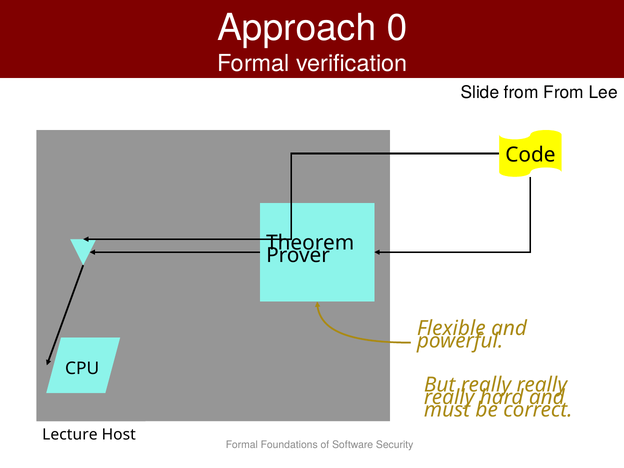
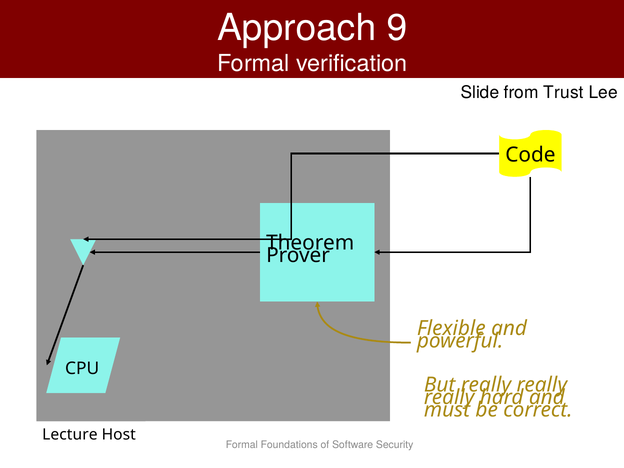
0: 0 -> 9
from From: From -> Trust
